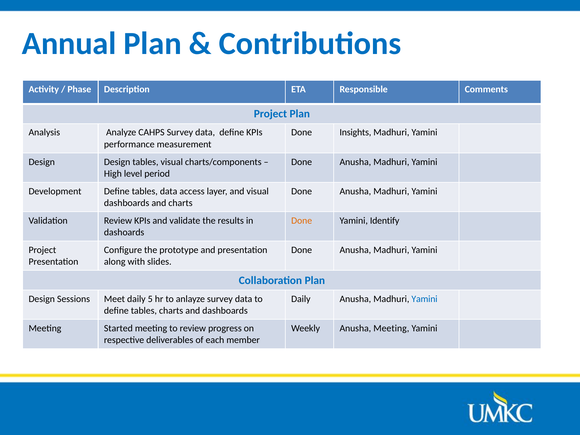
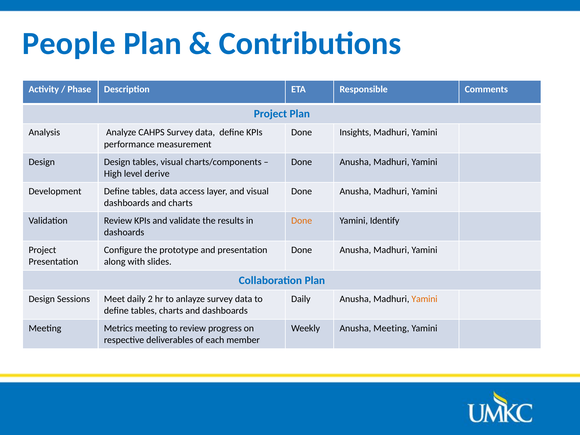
Annual: Annual -> People
period: period -> derive
5: 5 -> 2
Yamini at (425, 299) colour: blue -> orange
Started: Started -> Metrics
